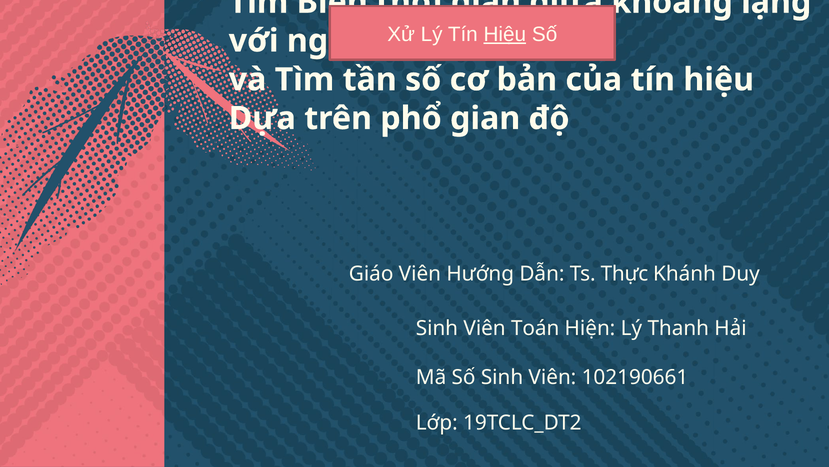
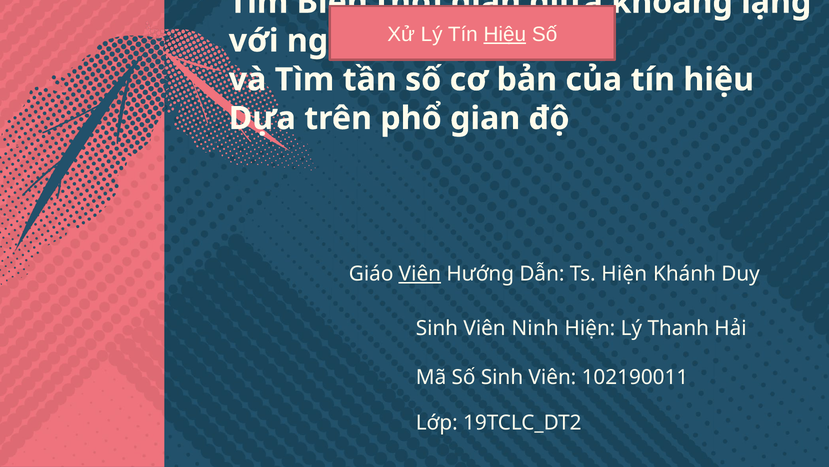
Viên at (420, 273) underline: none -> present
Ts Thực: Thực -> Hiện
Toán: Toán -> Ninh
102190661: 102190661 -> 102190011
